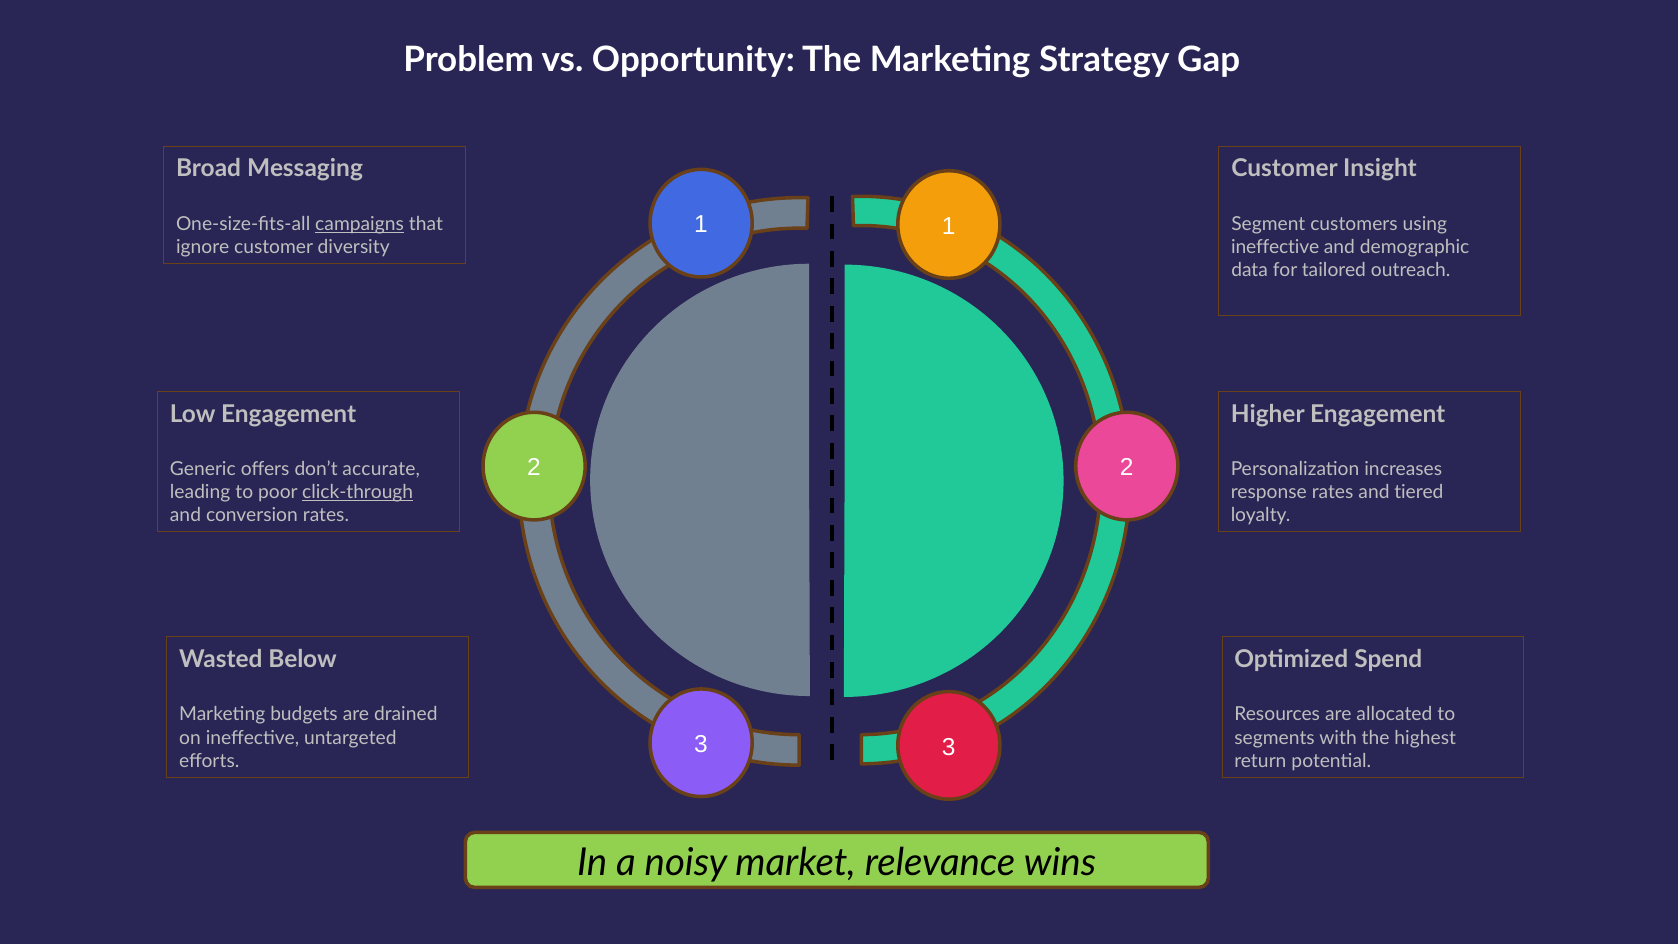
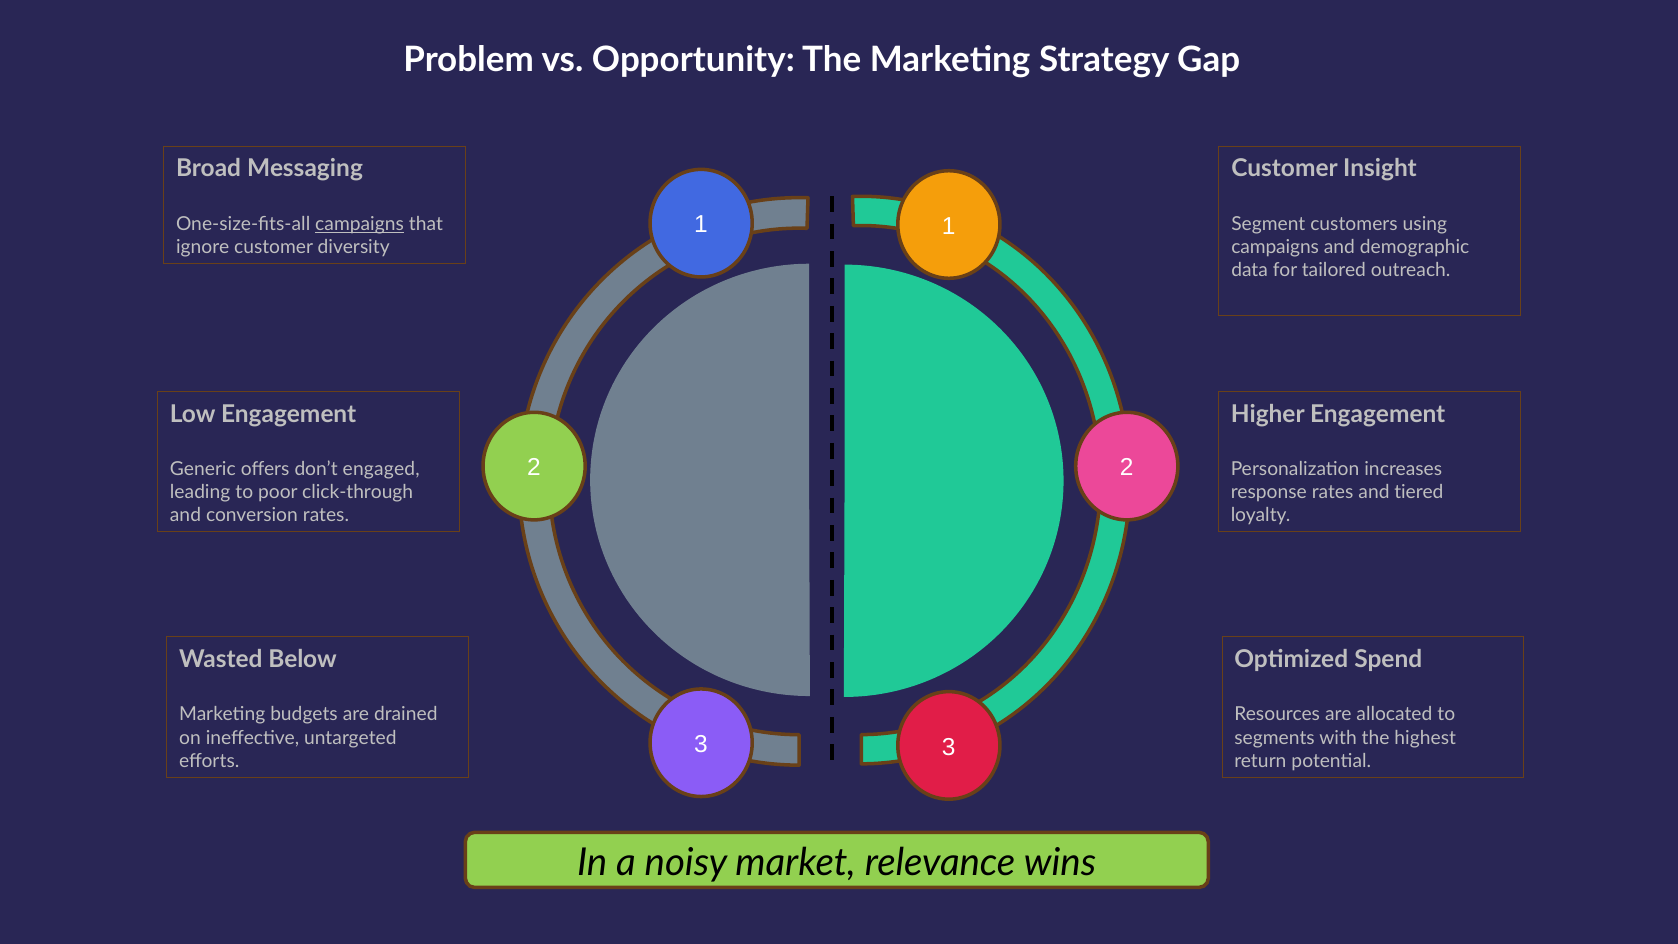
ineffective at (1275, 247): ineffective -> campaigns
accurate: accurate -> engaged
click-through underline: present -> none
